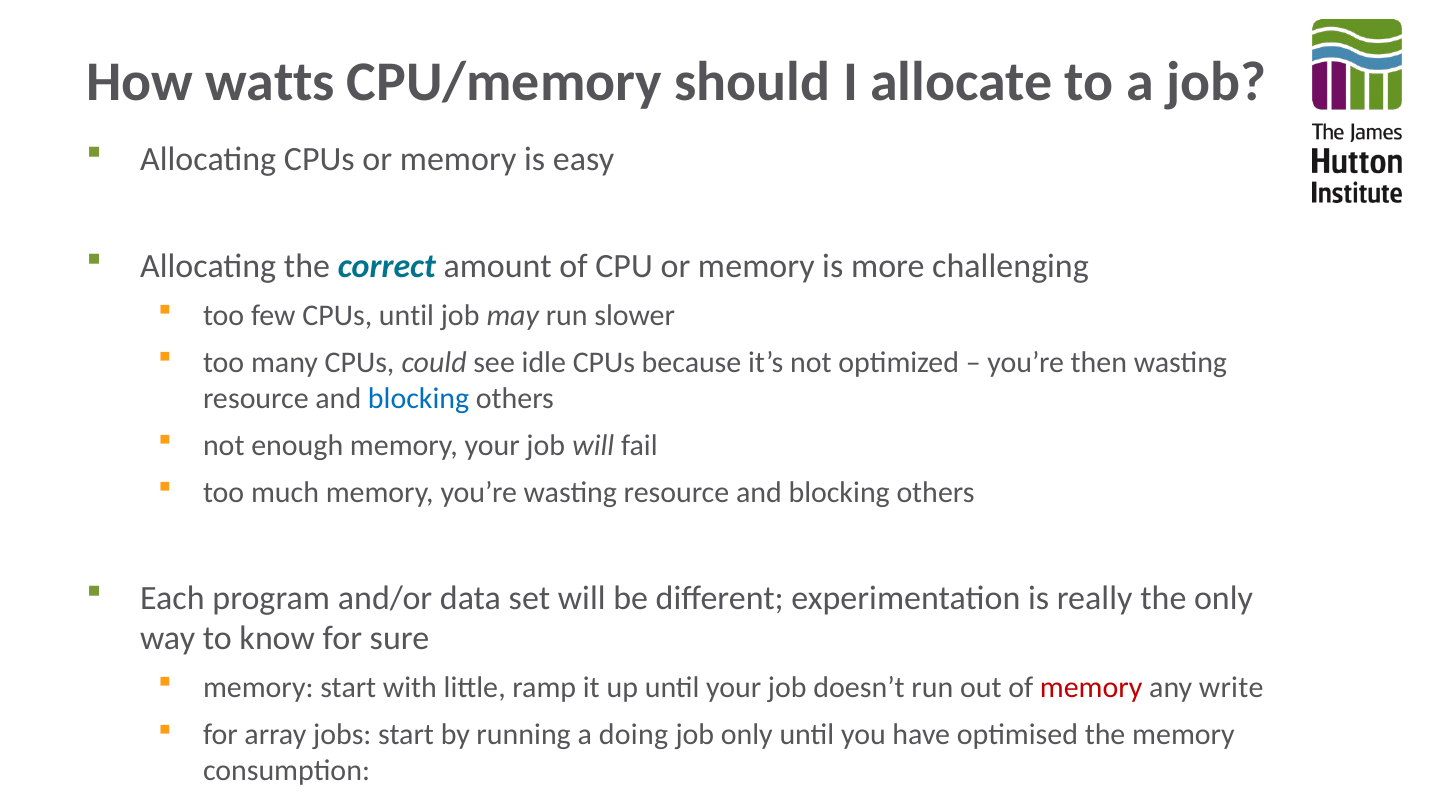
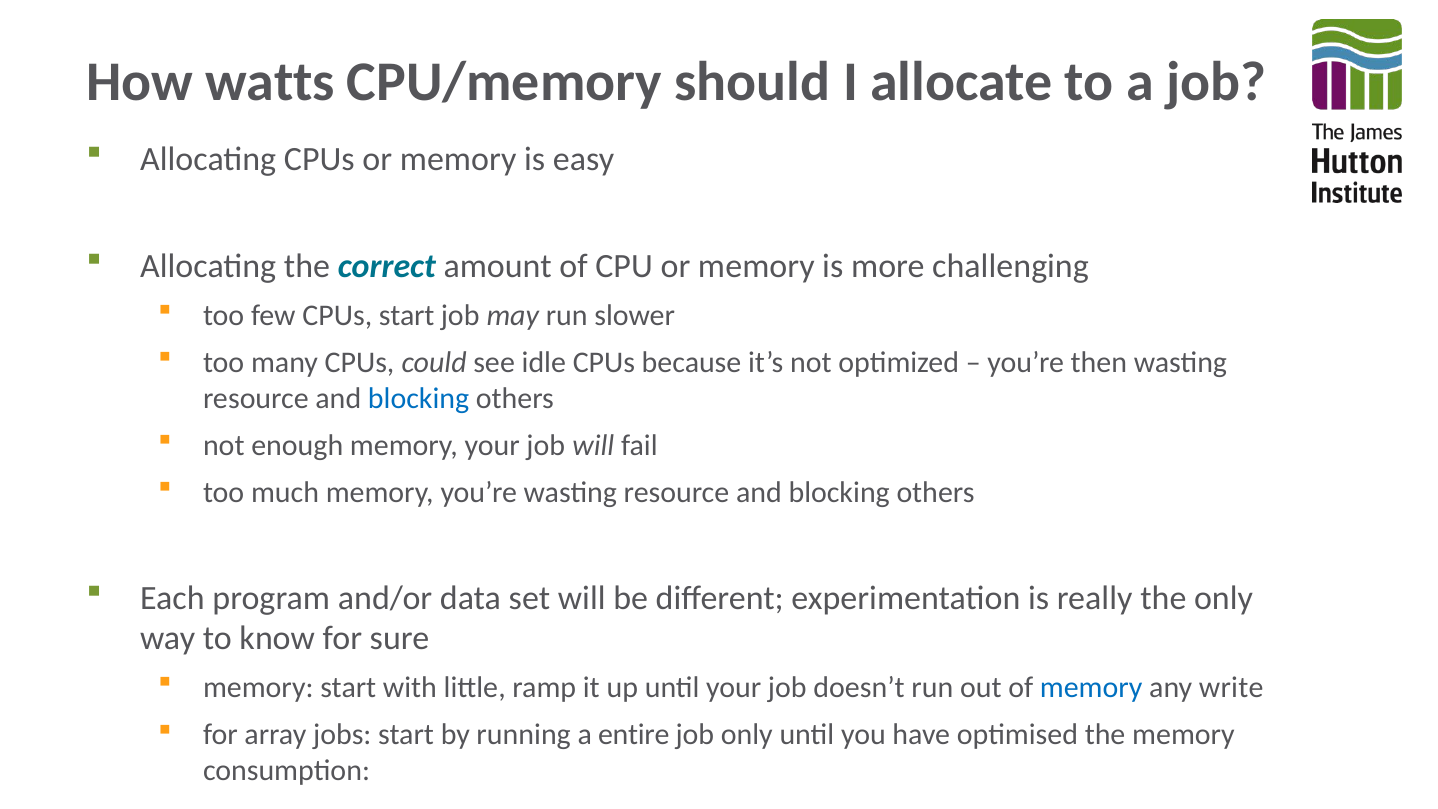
CPUs until: until -> start
memory at (1091, 688) colour: red -> blue
doing: doing -> entire
